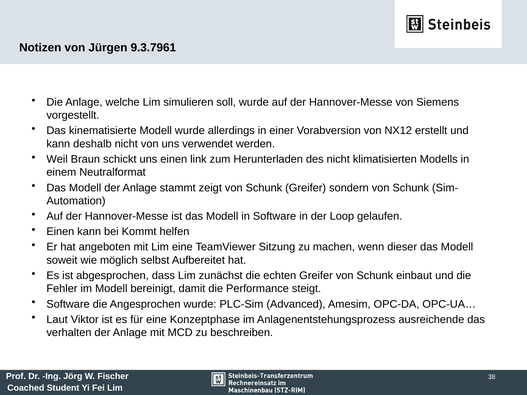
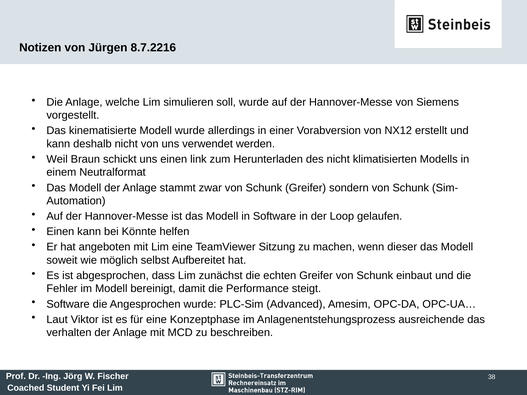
9.3.7961: 9.3.7961 -> 8.7.2216
zeigt: zeigt -> zwar
Kommt: Kommt -> Könnte
